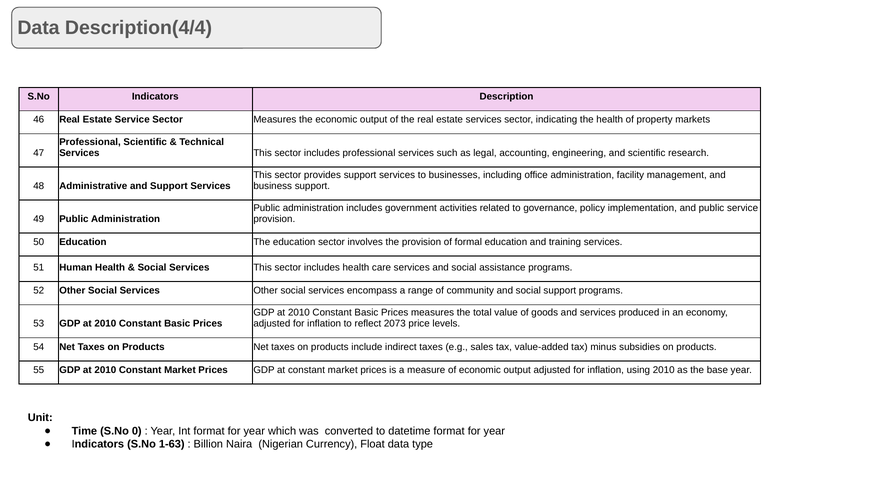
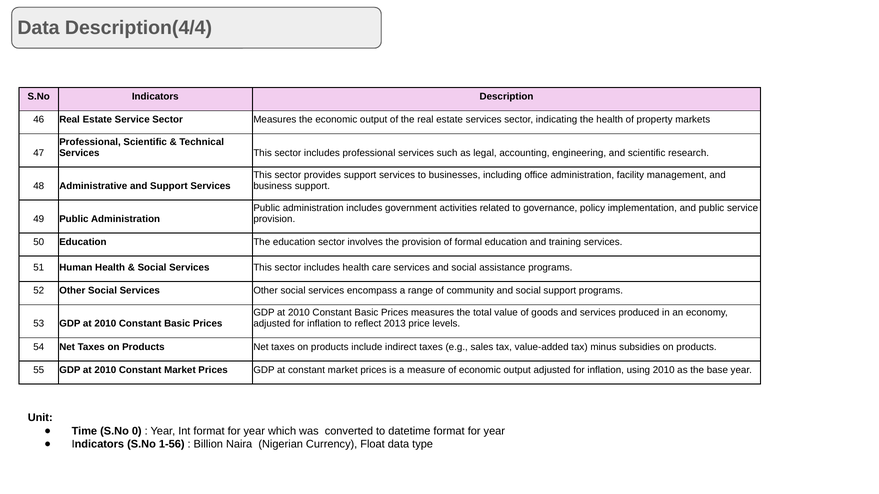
2073: 2073 -> 2013
1-63: 1-63 -> 1-56
